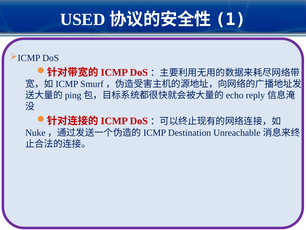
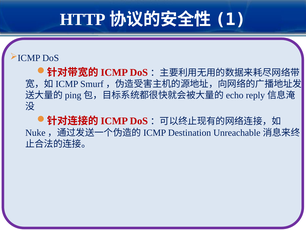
USED: USED -> HTTP
